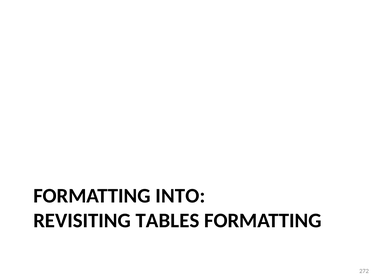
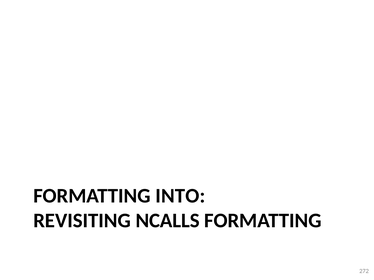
TABLES: TABLES -> NCALLS
